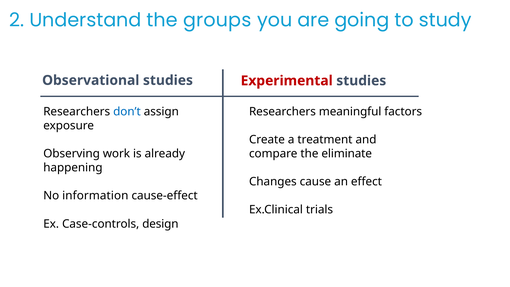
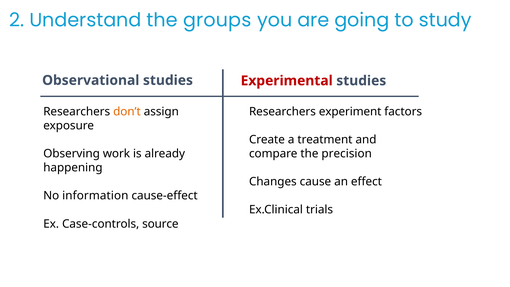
don’t colour: blue -> orange
meaningful: meaningful -> experiment
eliminate: eliminate -> precision
design: design -> source
